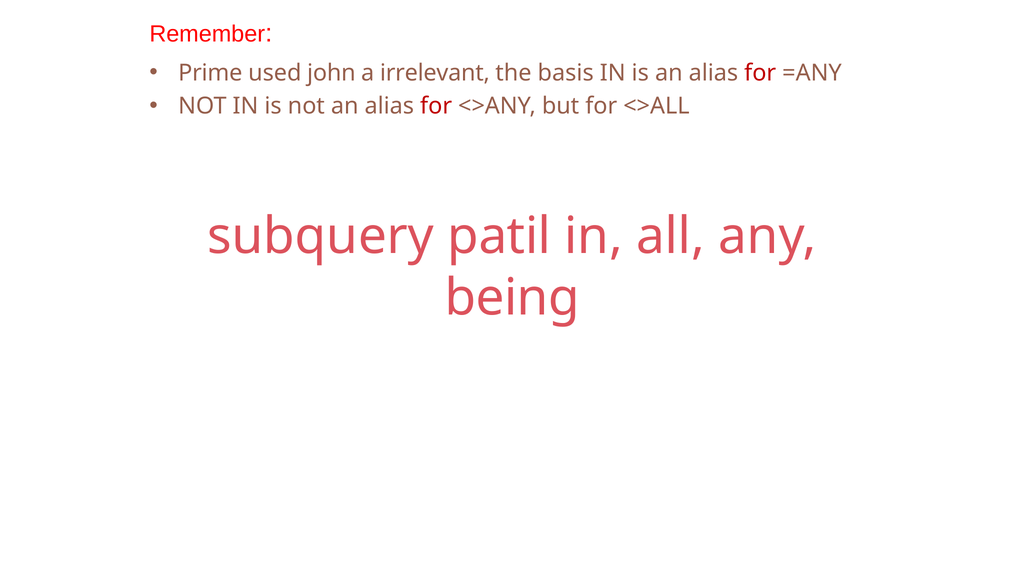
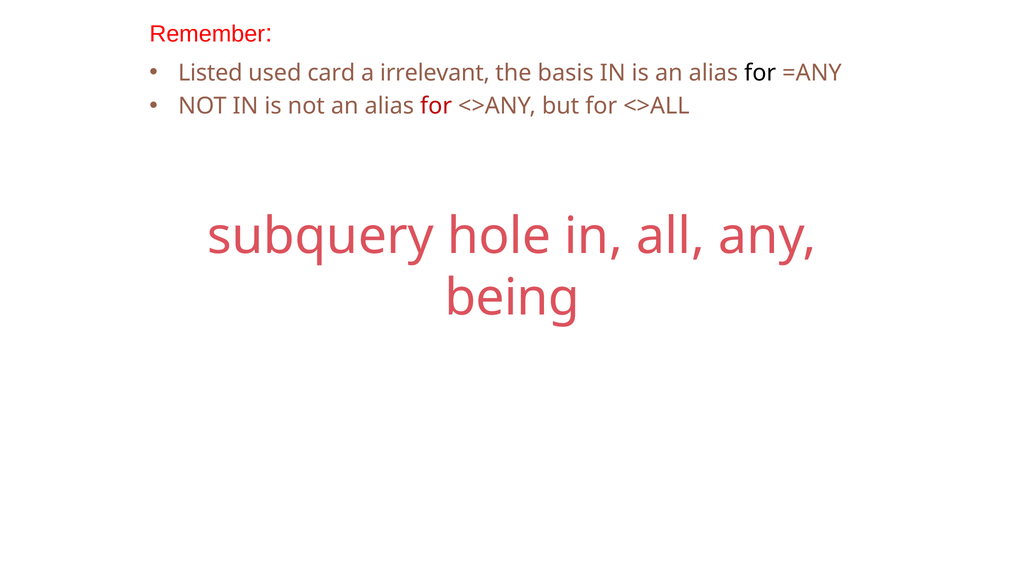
Prime: Prime -> Listed
john: john -> card
for at (760, 73) colour: red -> black
patil: patil -> hole
